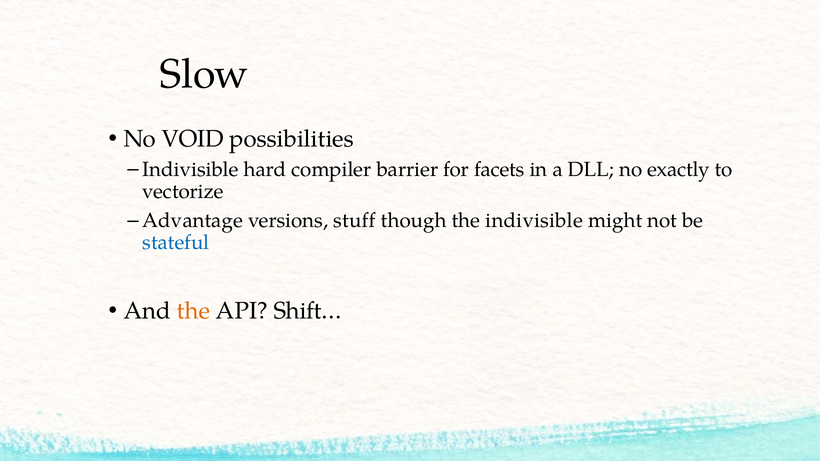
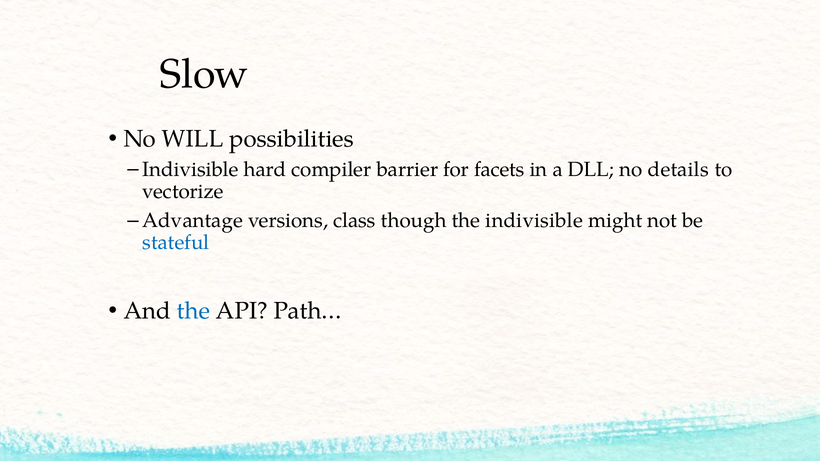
VOID: VOID -> WILL
exactly: exactly -> details
stuff: stuff -> class
the at (193, 311) colour: orange -> blue
Shift…: Shift… -> Path…
